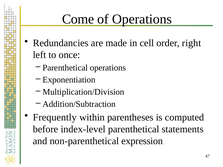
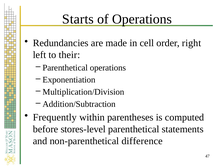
Come: Come -> Starts
once: once -> their
index-level: index-level -> stores-level
expression: expression -> difference
